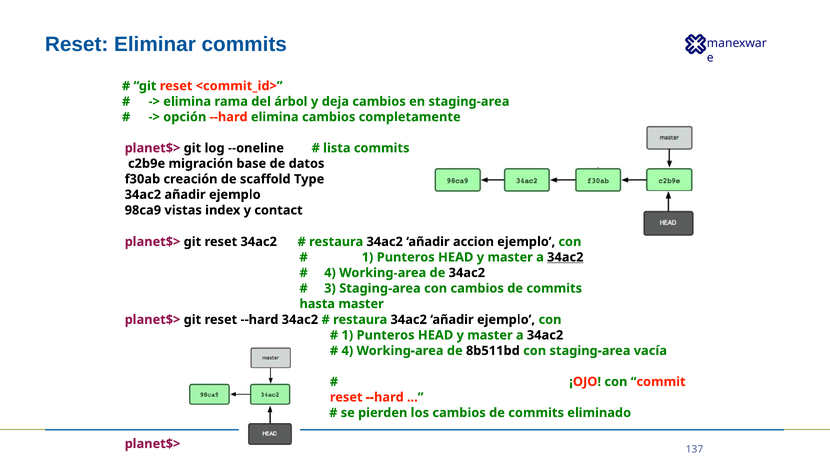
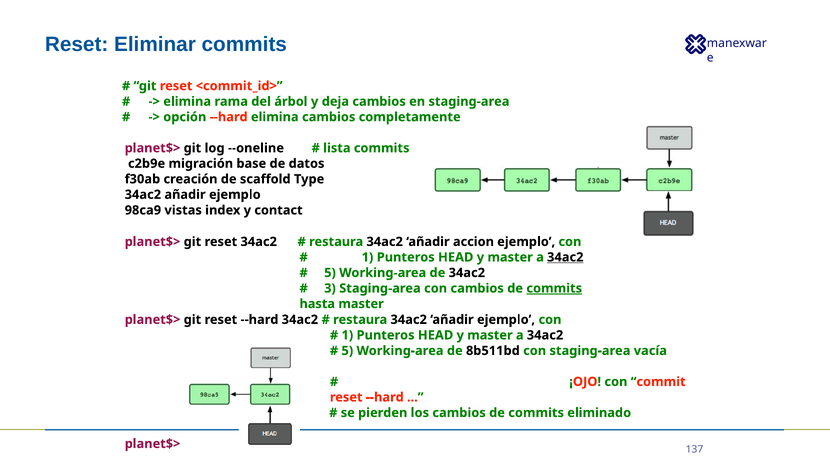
4 at (330, 273): 4 -> 5
commits at (554, 288) underline: none -> present
4 at (347, 351): 4 -> 5
